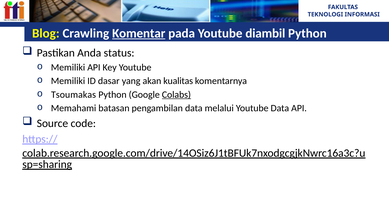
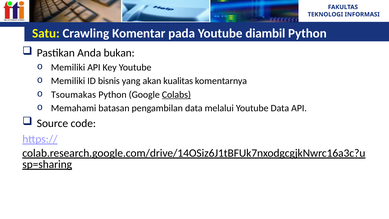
Blog: Blog -> Satu
Komentar underline: present -> none
status: status -> bukan
dasar: dasar -> bisnis
